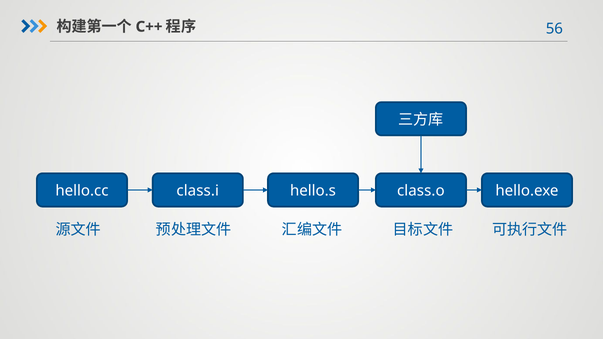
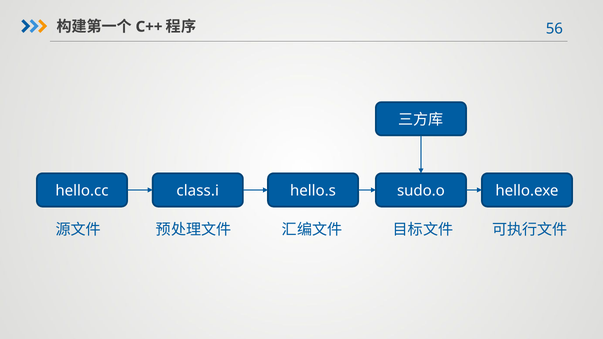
class.o: class.o -> sudo.o
